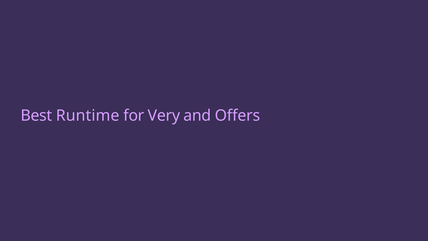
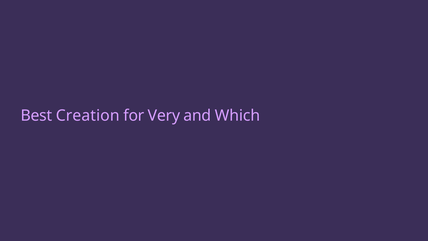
Runtime: Runtime -> Creation
Offers: Offers -> Which
